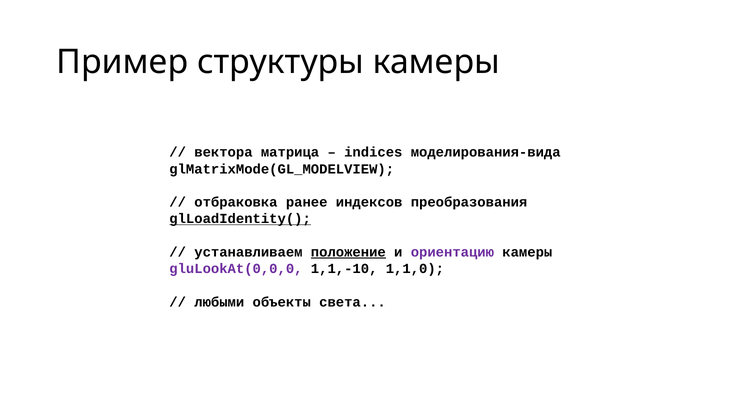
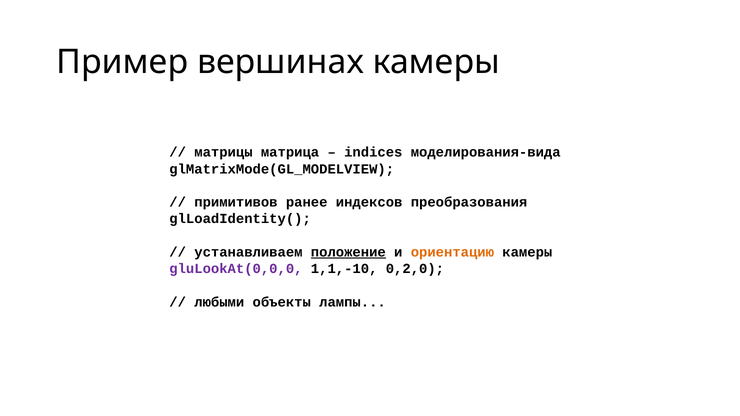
структуры: структуры -> вершинах
вектора: вектора -> матрицы
отбраковка: отбраковка -> примитивов
glLoadIdentity( underline: present -> none
ориентацию colour: purple -> orange
1,1,0: 1,1,0 -> 0,2,0
света: света -> лампы
